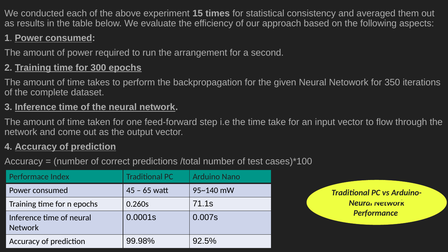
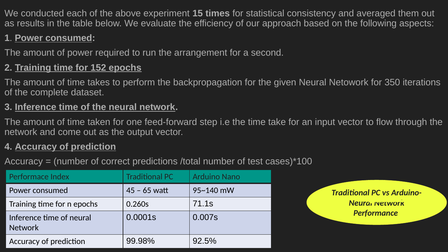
300: 300 -> 152
